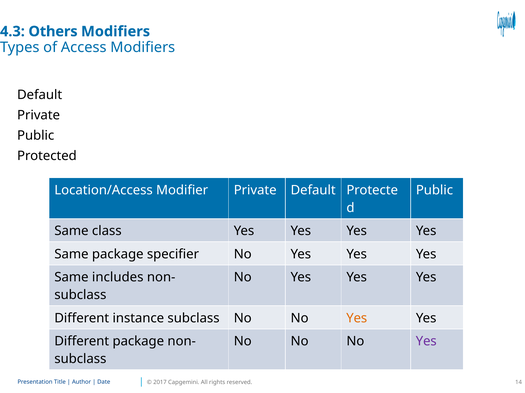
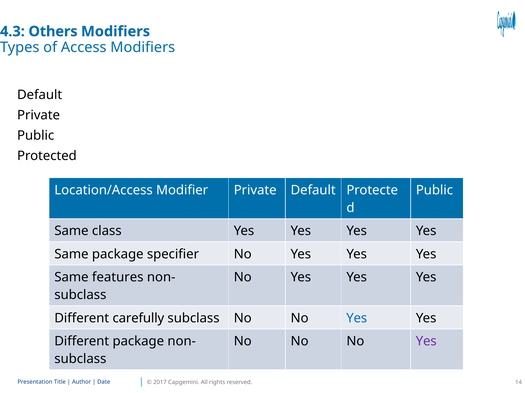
includes: includes -> features
instance: instance -> carefully
Yes at (357, 319) colour: orange -> blue
